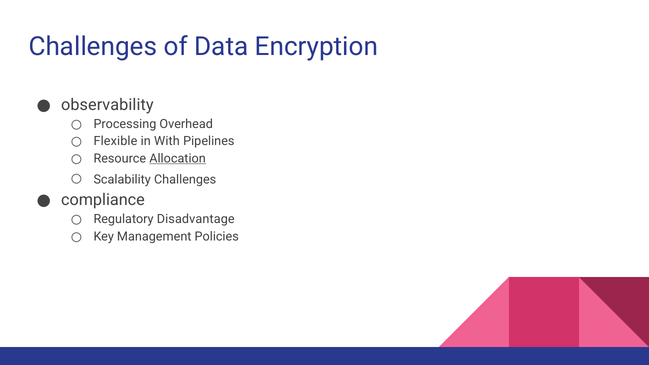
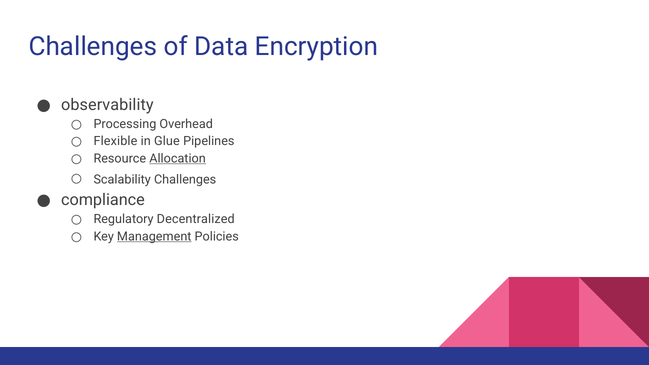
With: With -> Glue
Disadvantage: Disadvantage -> Decentralized
Management underline: none -> present
